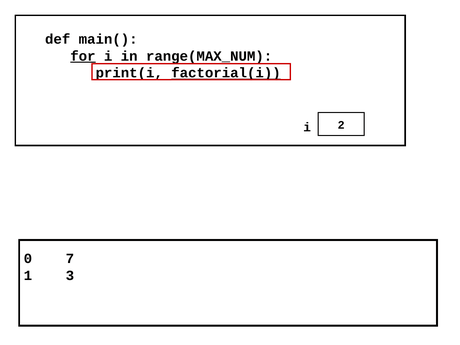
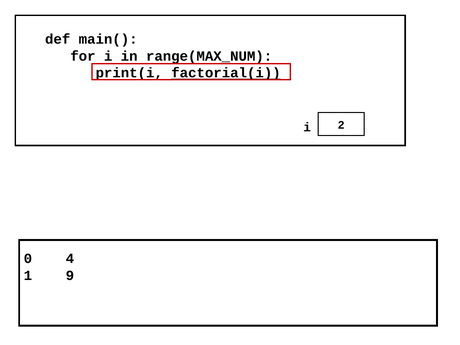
for underline: present -> none
7: 7 -> 4
3: 3 -> 9
